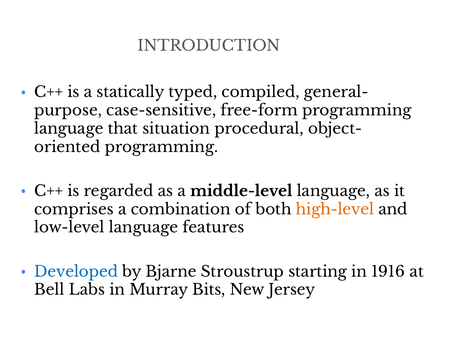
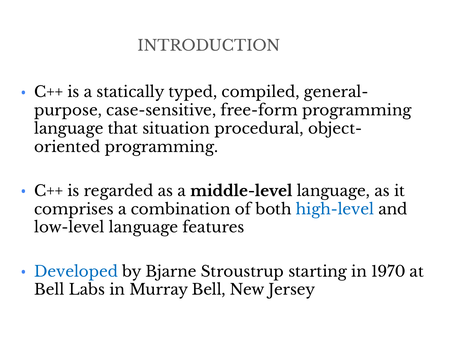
high-level colour: orange -> blue
1916: 1916 -> 1970
Murray Bits: Bits -> Bell
